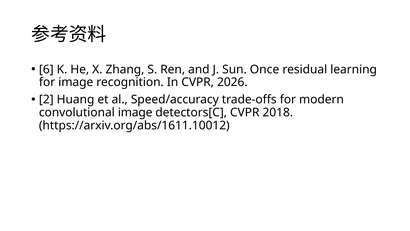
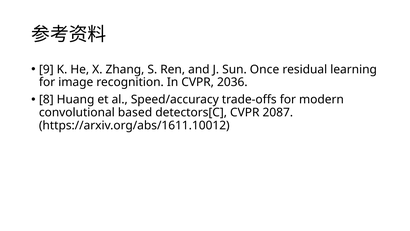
6: 6 -> 9
2026: 2026 -> 2036
2: 2 -> 8
convolutional image: image -> based
2018: 2018 -> 2087
